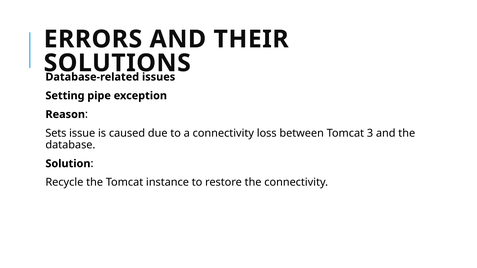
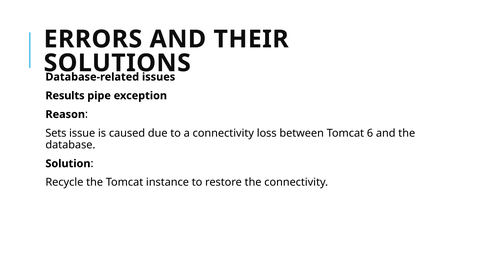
Setting: Setting -> Results
3: 3 -> 6
